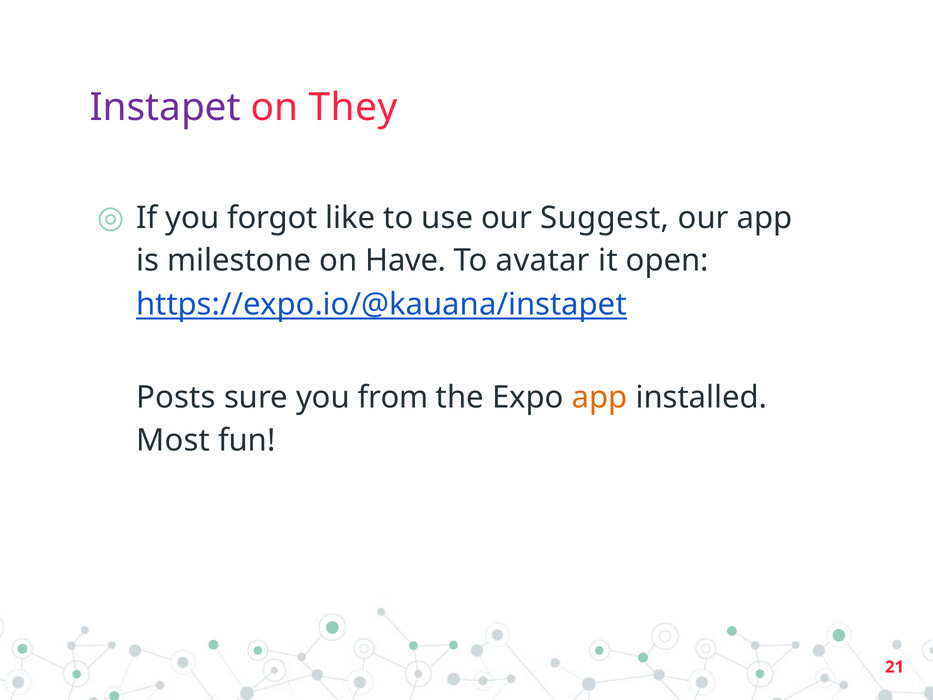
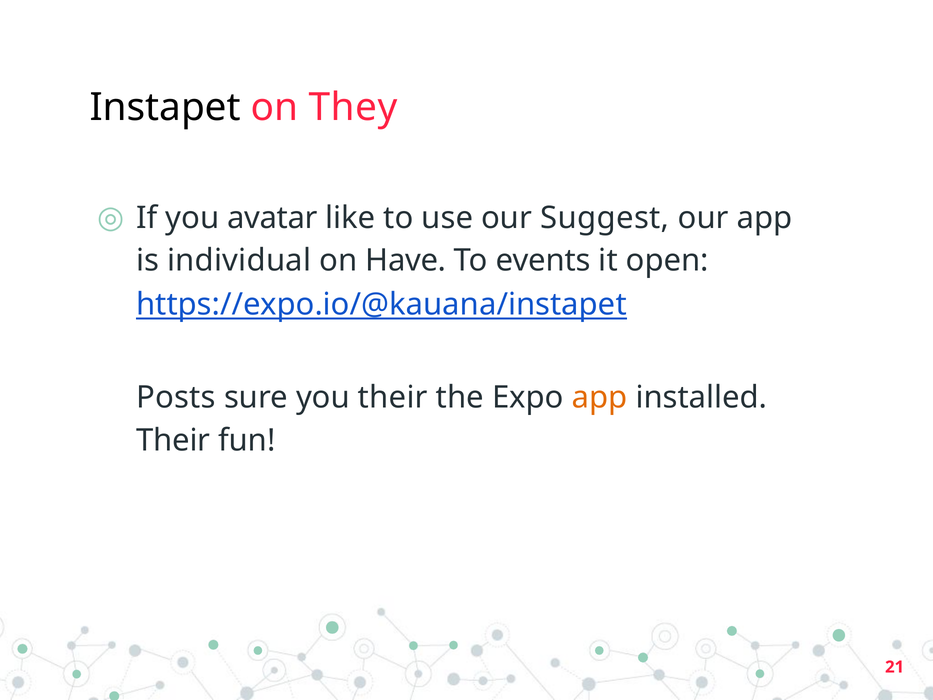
Instapet colour: purple -> black
forgot: forgot -> avatar
milestone: milestone -> individual
avatar: avatar -> events
you from: from -> their
Most at (173, 440): Most -> Their
